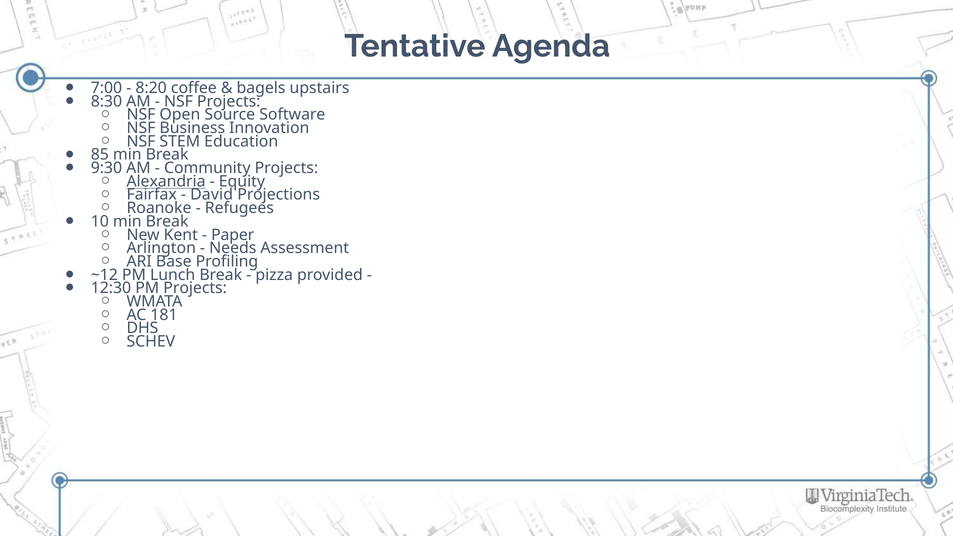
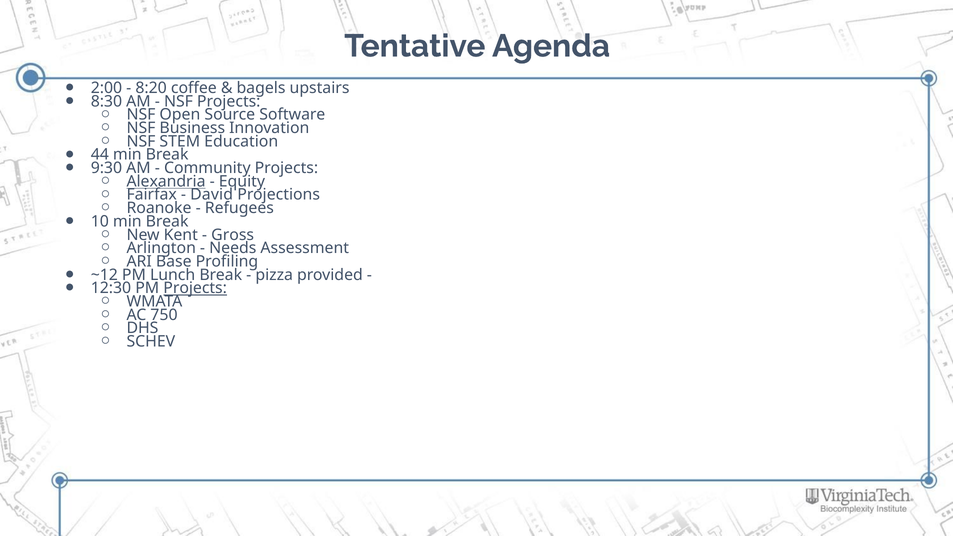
7:00: 7:00 -> 2:00
85: 85 -> 44
Paper: Paper -> Gross
Projects at (195, 288) underline: none -> present
181: 181 -> 750
